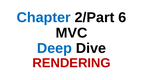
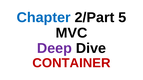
6: 6 -> 5
Deep colour: blue -> purple
RENDERING: RENDERING -> CONTAINER
